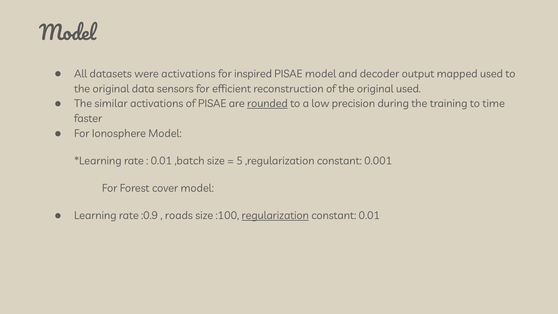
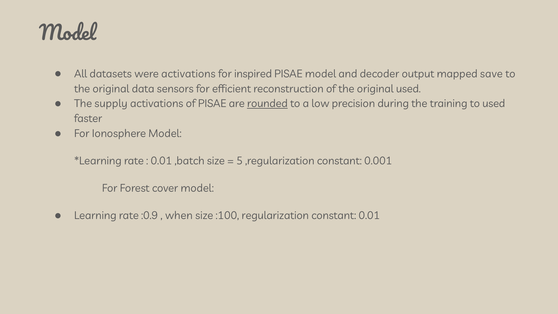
mapped used: used -> save
similar: similar -> supply
to time: time -> used
roads: roads -> when
regularization underline: present -> none
